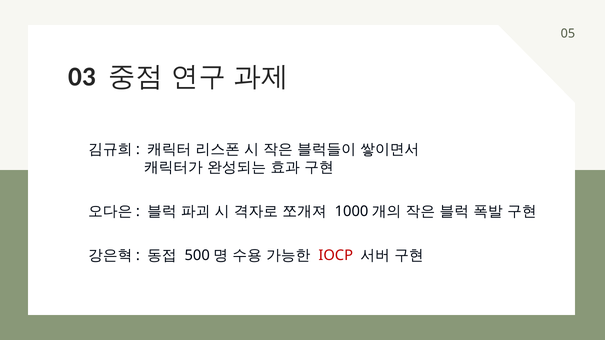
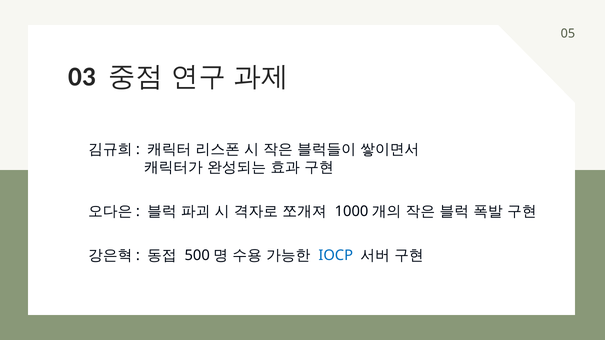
IOCP colour: red -> blue
